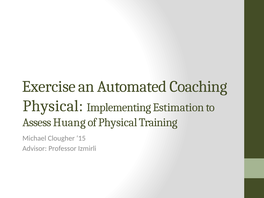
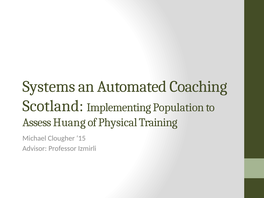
Exercise: Exercise -> Systems
Physical at (53, 106): Physical -> Scotland
Estimation: Estimation -> Population
